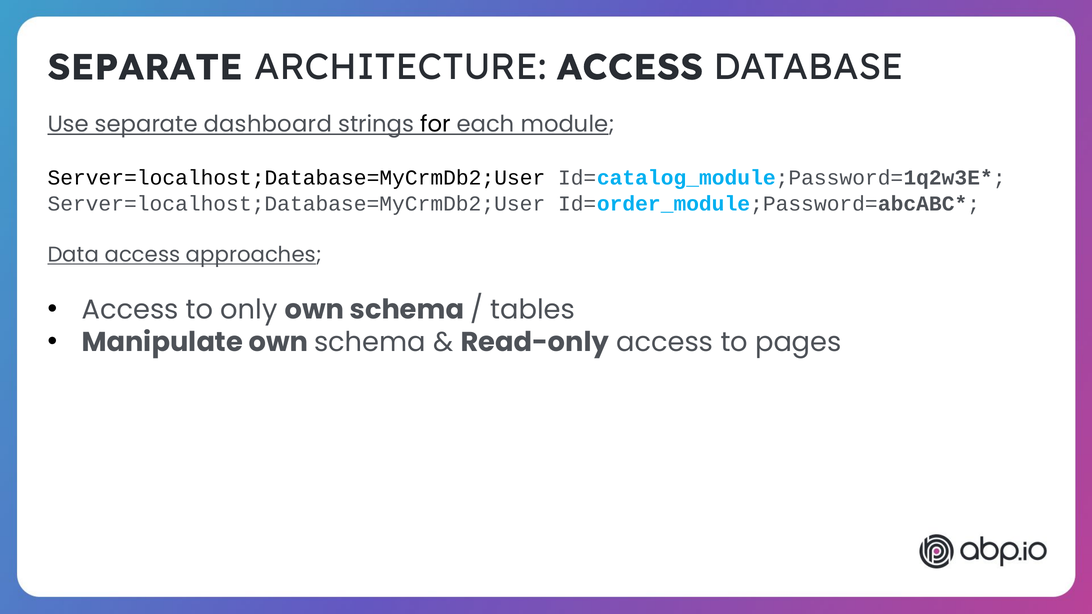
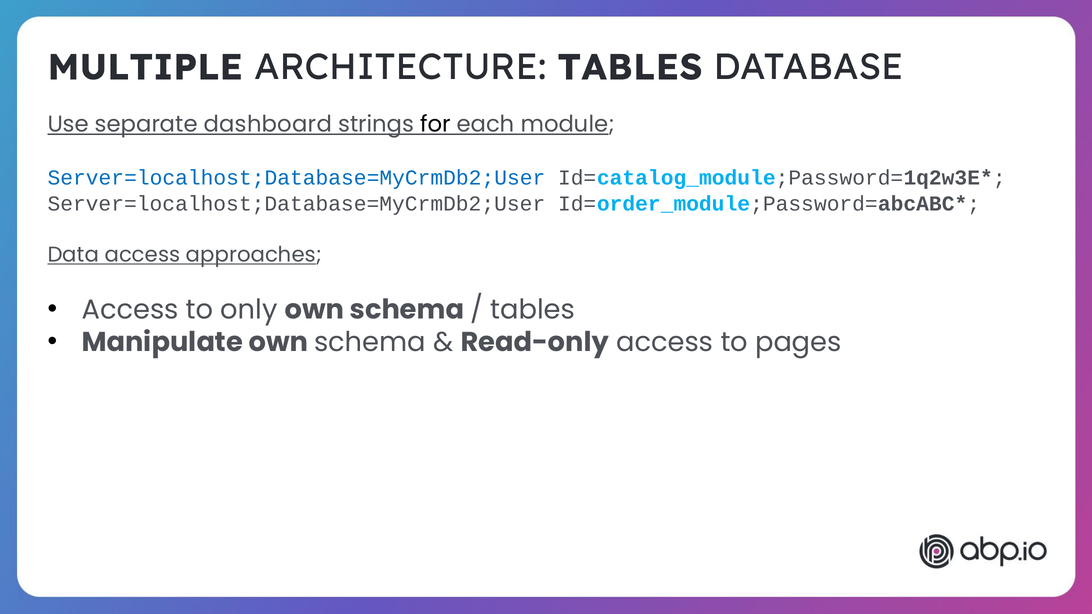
SEPARATE at (145, 67): SEPARATE -> MULTIPLE
ARCHITECTURE ACCESS: ACCESS -> TABLES
Server=localhost;Database=MyCrmDb2;User at (296, 178) colour: black -> blue
